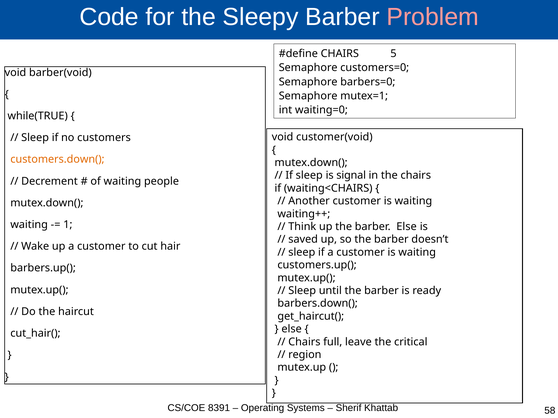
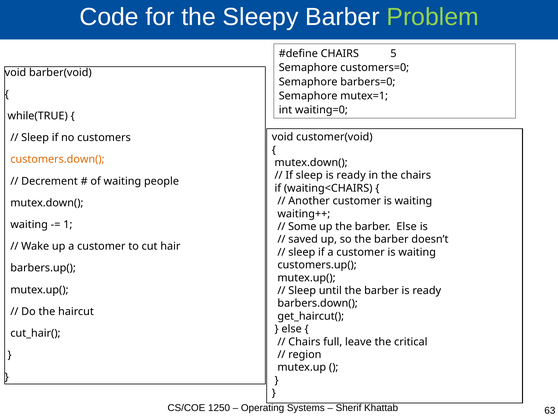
Problem colour: pink -> light green
signal at (351, 176): signal -> ready
Think: Think -> Some
8391: 8391 -> 1250
58: 58 -> 63
